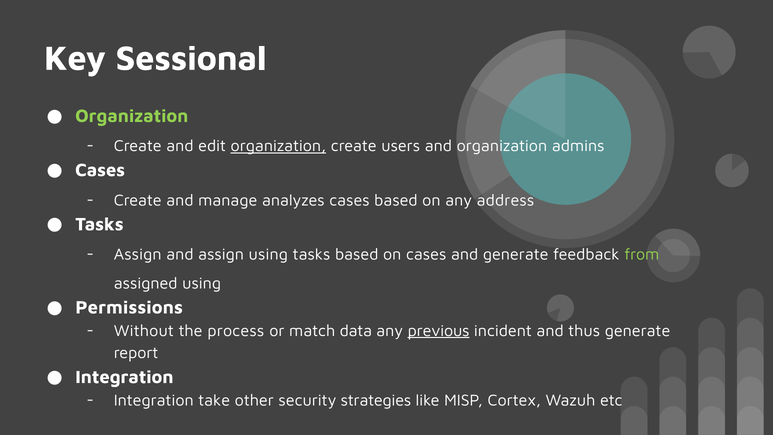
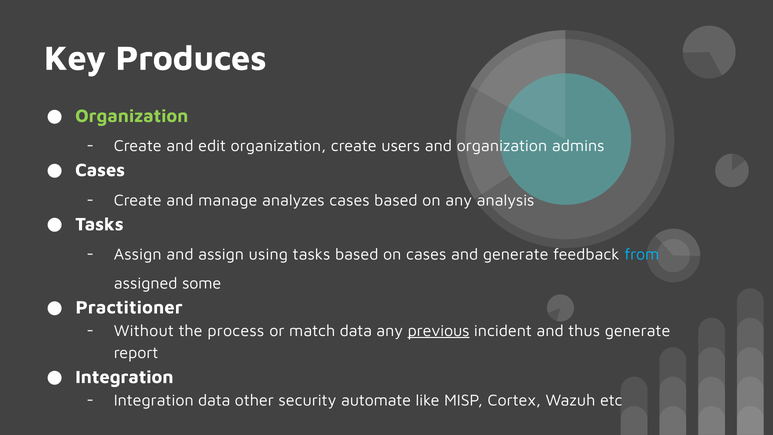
Sessional: Sessional -> Produces
organization at (278, 146) underline: present -> none
address: address -> analysis
from colour: light green -> light blue
assigned using: using -> some
Permissions: Permissions -> Practitioner
Integration take: take -> data
strategies: strategies -> automate
